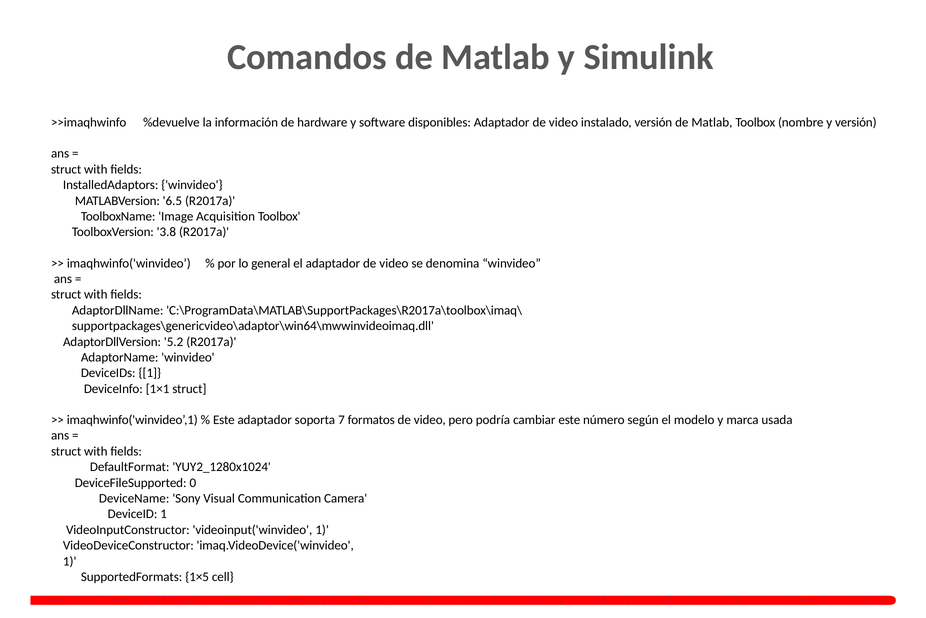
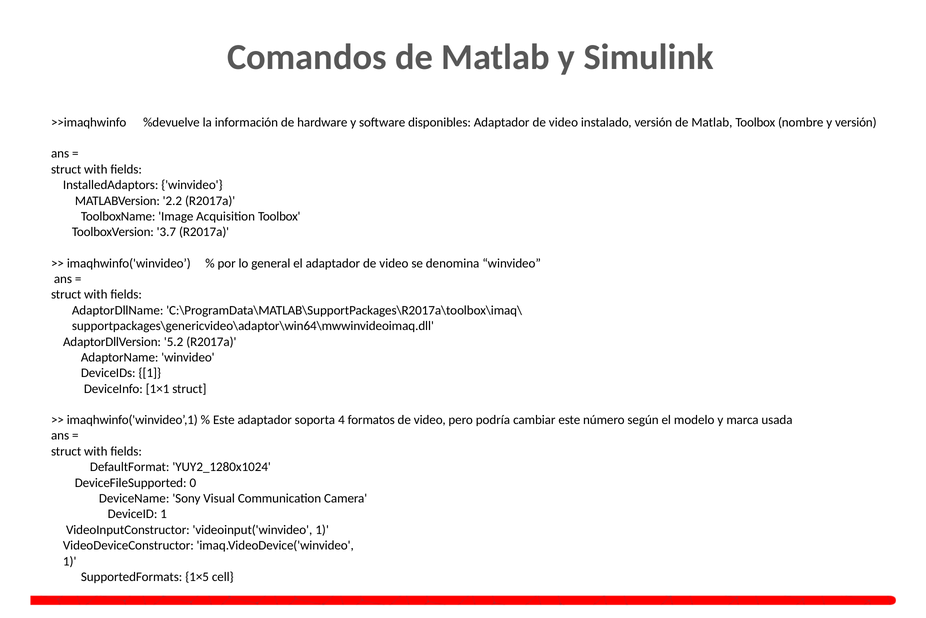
6.5: 6.5 -> 2.2
3.8: 3.8 -> 3.7
7: 7 -> 4
